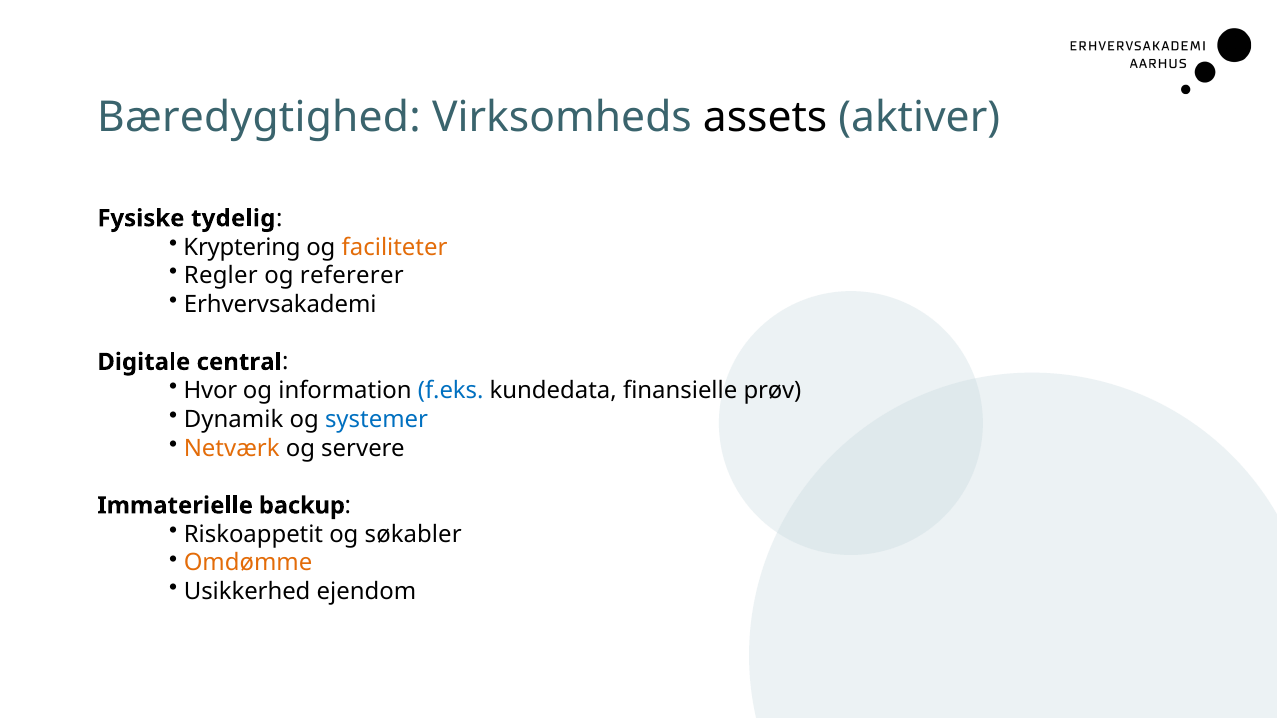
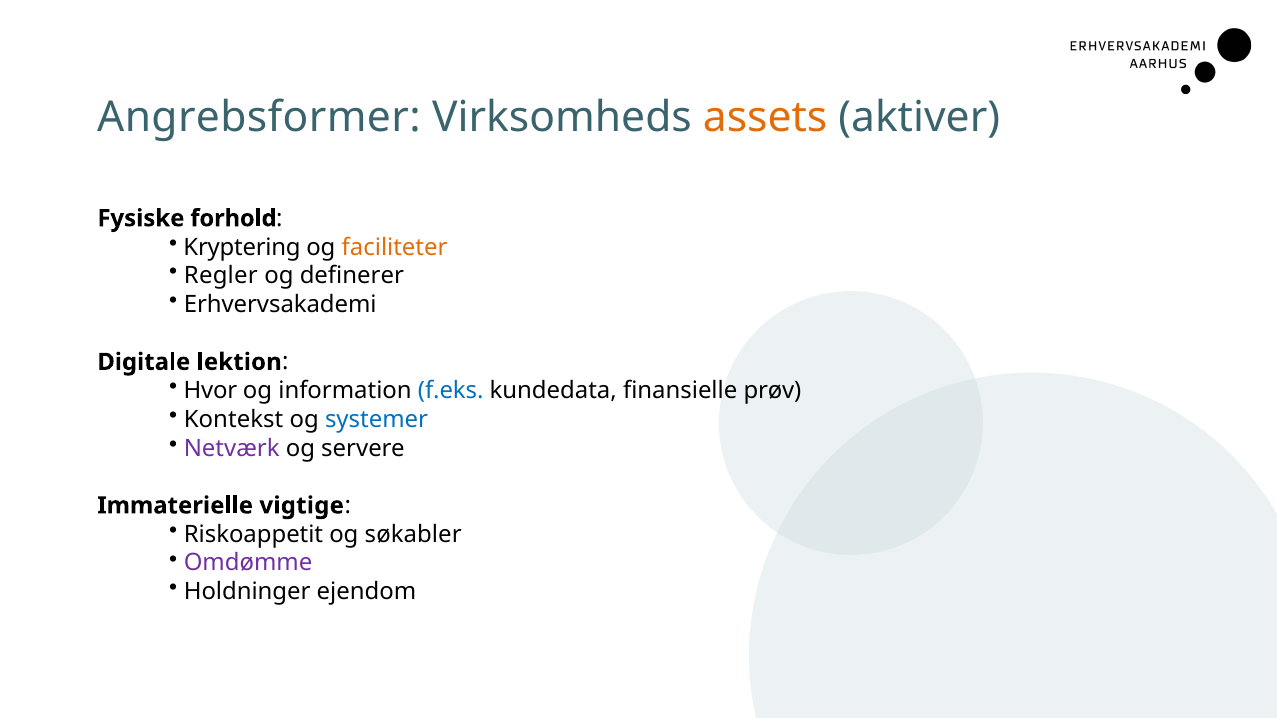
Bæredygtighed: Bæredygtighed -> Angrebsformer
assets colour: black -> orange
tydelig: tydelig -> forhold
refererer: refererer -> definerer
central: central -> lektion
Dynamik: Dynamik -> Kontekst
Netværk colour: orange -> purple
backup: backup -> vigtige
Omdømme colour: orange -> purple
Usikkerhed: Usikkerhed -> Holdninger
